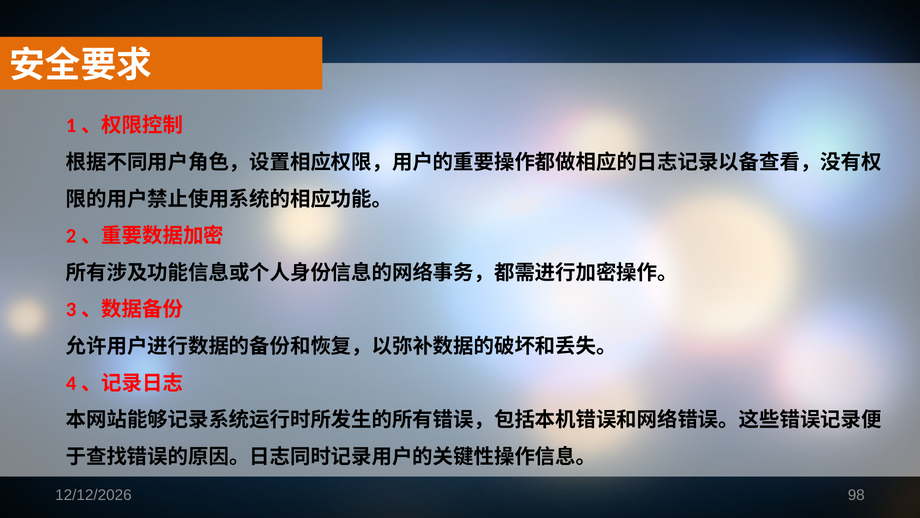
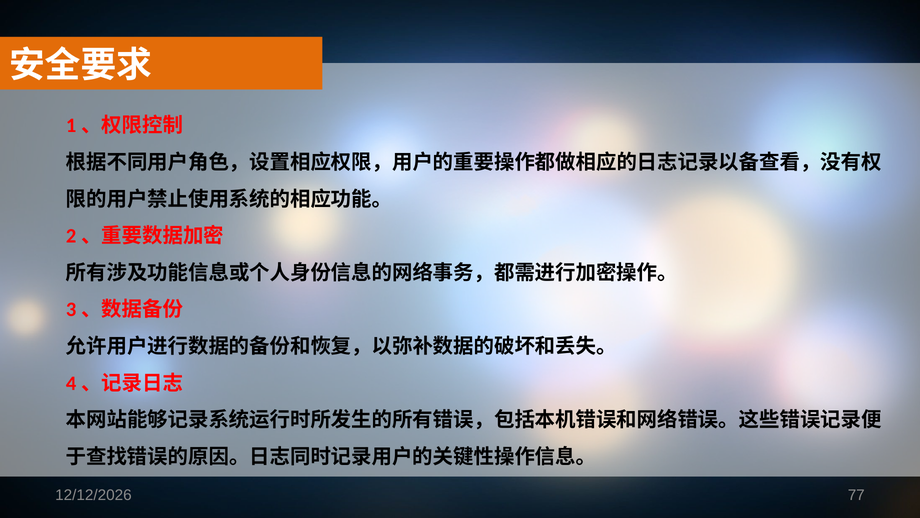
98: 98 -> 77
